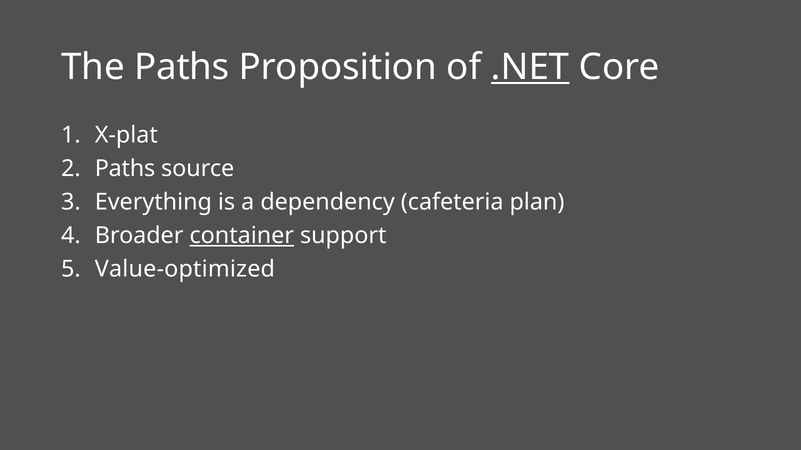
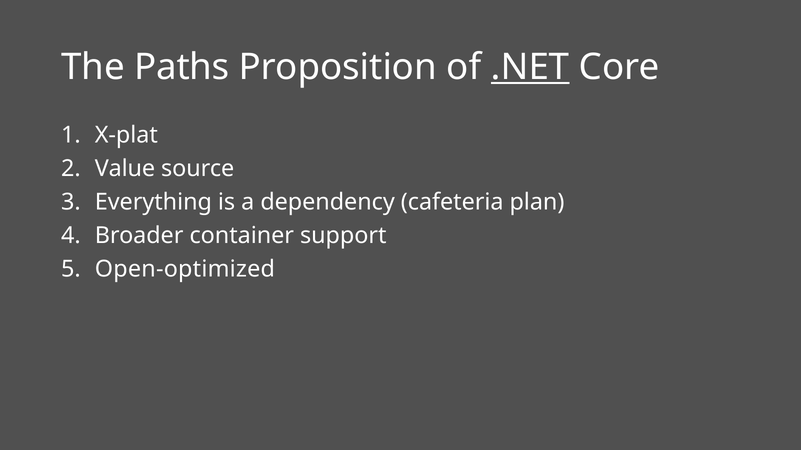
Paths at (125, 169): Paths -> Value
container underline: present -> none
Value-optimized: Value-optimized -> Open-optimized
